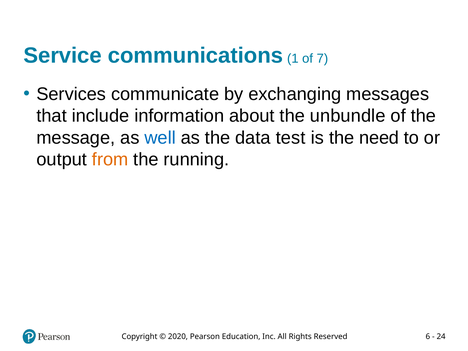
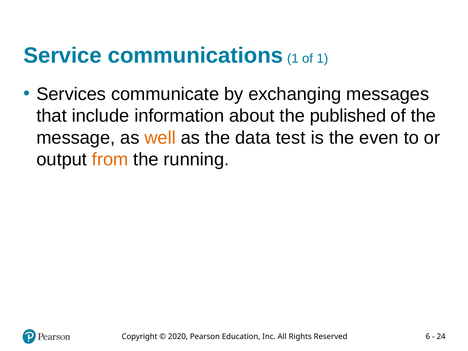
of 7: 7 -> 1
unbundle: unbundle -> published
well colour: blue -> orange
need: need -> even
